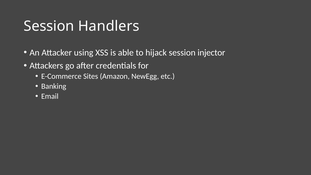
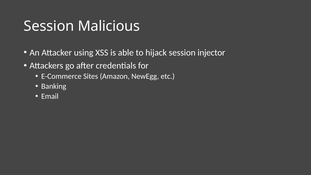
Handlers: Handlers -> Malicious
